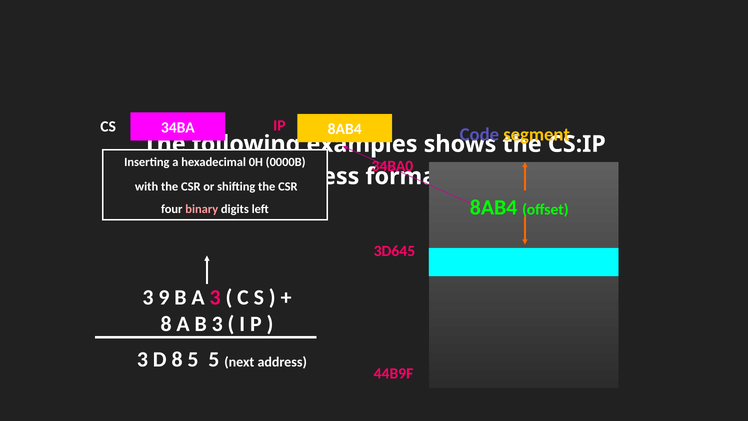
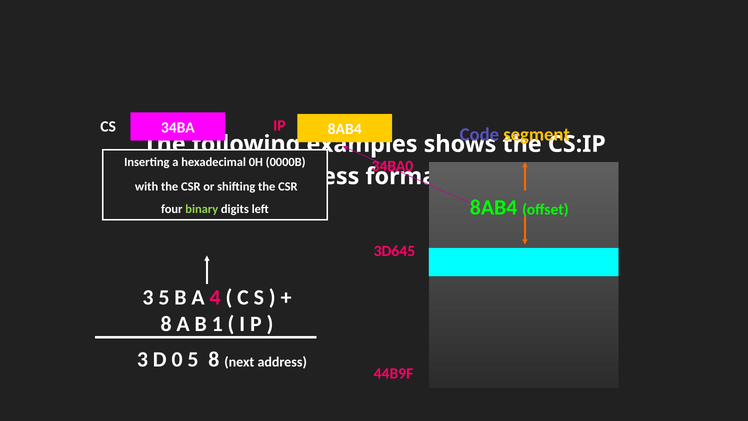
binary colour: pink -> light green
3 9: 9 -> 5
A 3: 3 -> 4
B 3: 3 -> 1
D 8: 8 -> 0
5 5: 5 -> 8
